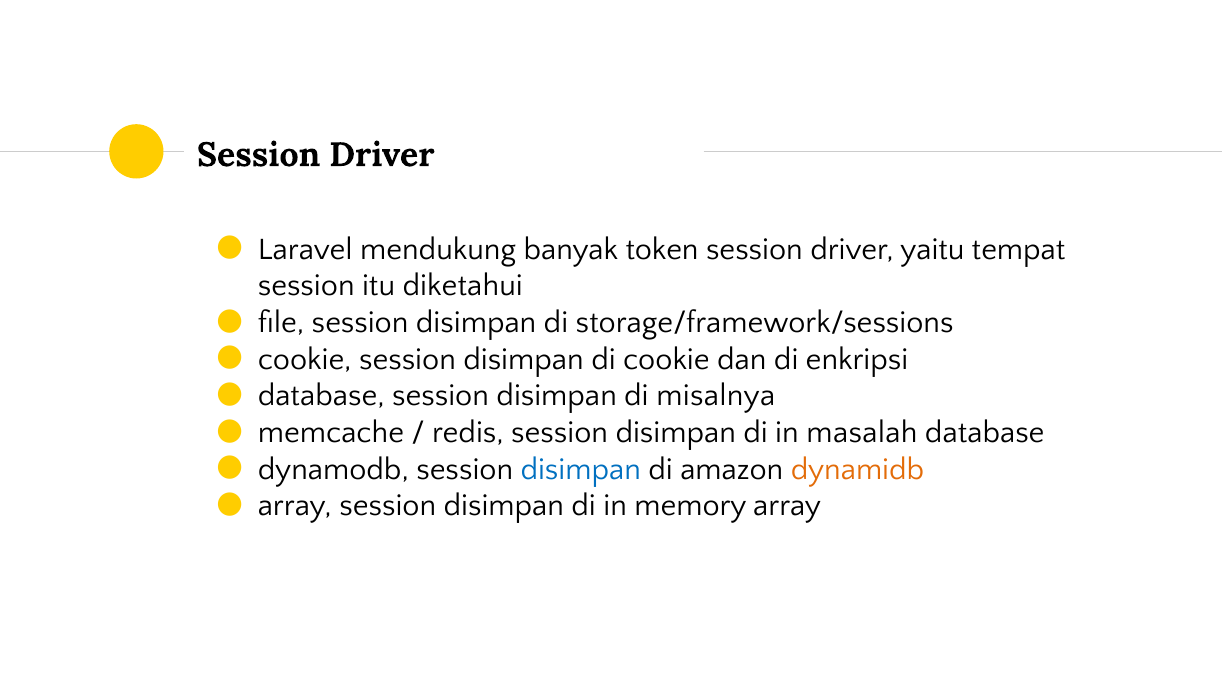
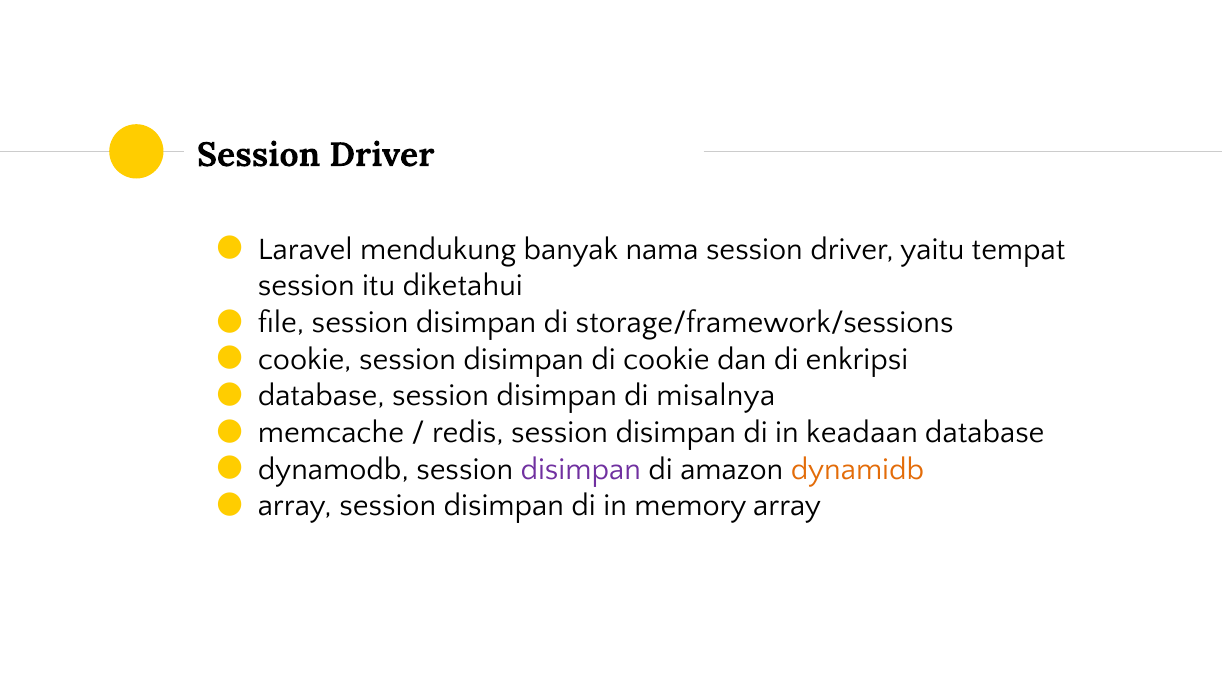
token: token -> nama
masalah: masalah -> keadaan
disimpan at (581, 469) colour: blue -> purple
